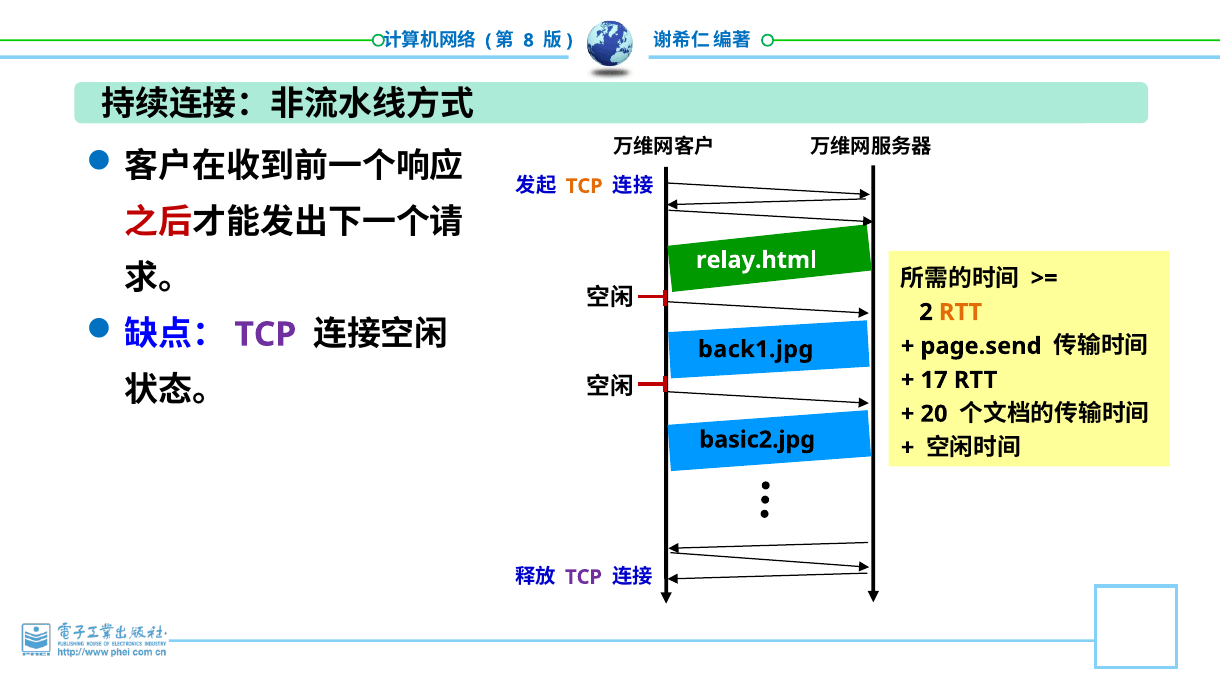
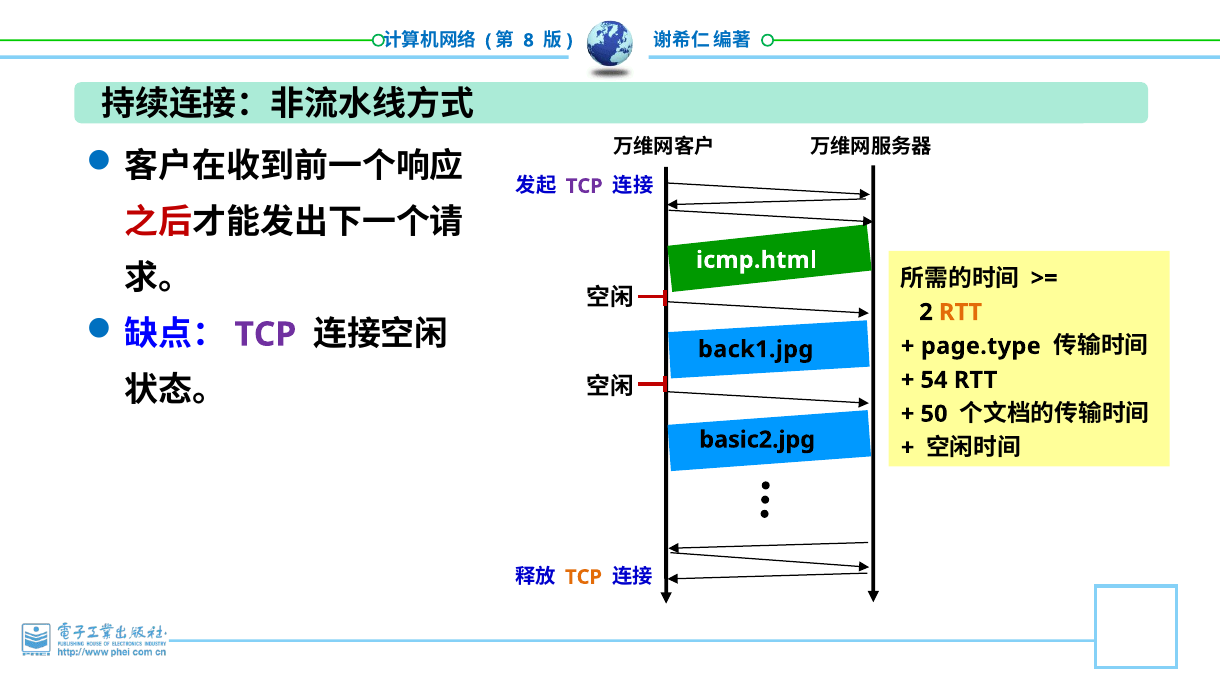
TCP at (584, 186) colour: orange -> purple
relay.html: relay.html -> icmp.html
page.send: page.send -> page.type
17: 17 -> 54
20: 20 -> 50
TCP at (584, 577) colour: purple -> orange
